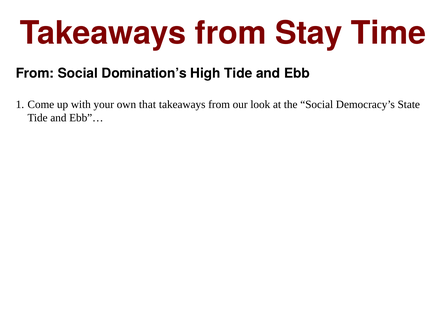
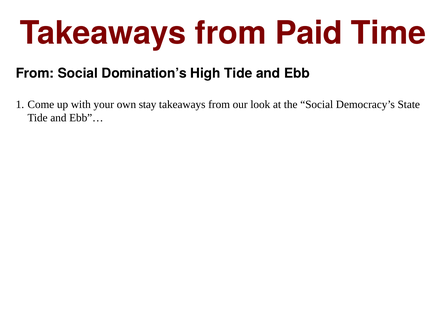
Stay: Stay -> Paid
that: that -> stay
